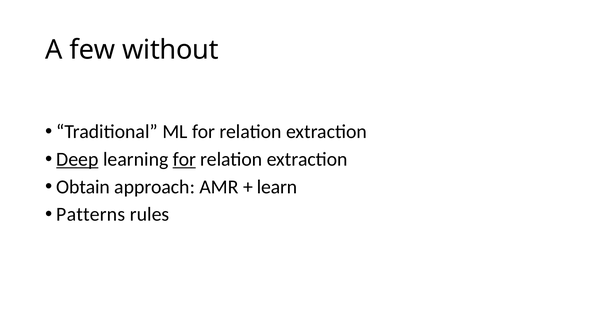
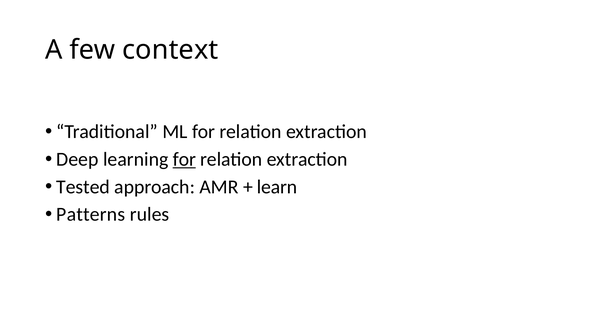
without: without -> context
Deep underline: present -> none
Obtain: Obtain -> Tested
